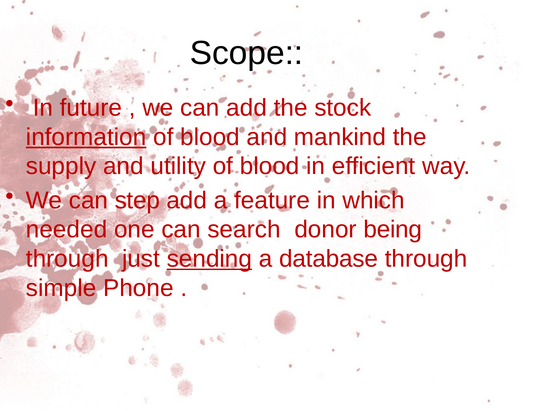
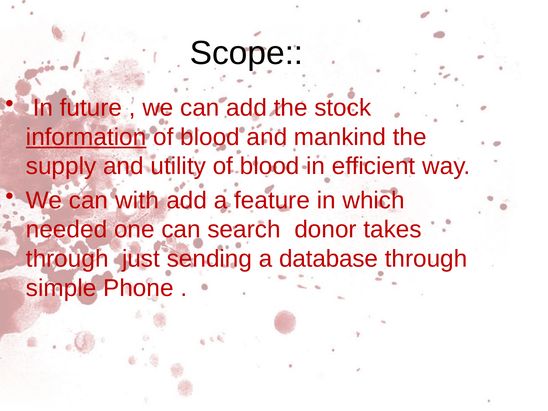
step: step -> with
being: being -> takes
sending underline: present -> none
